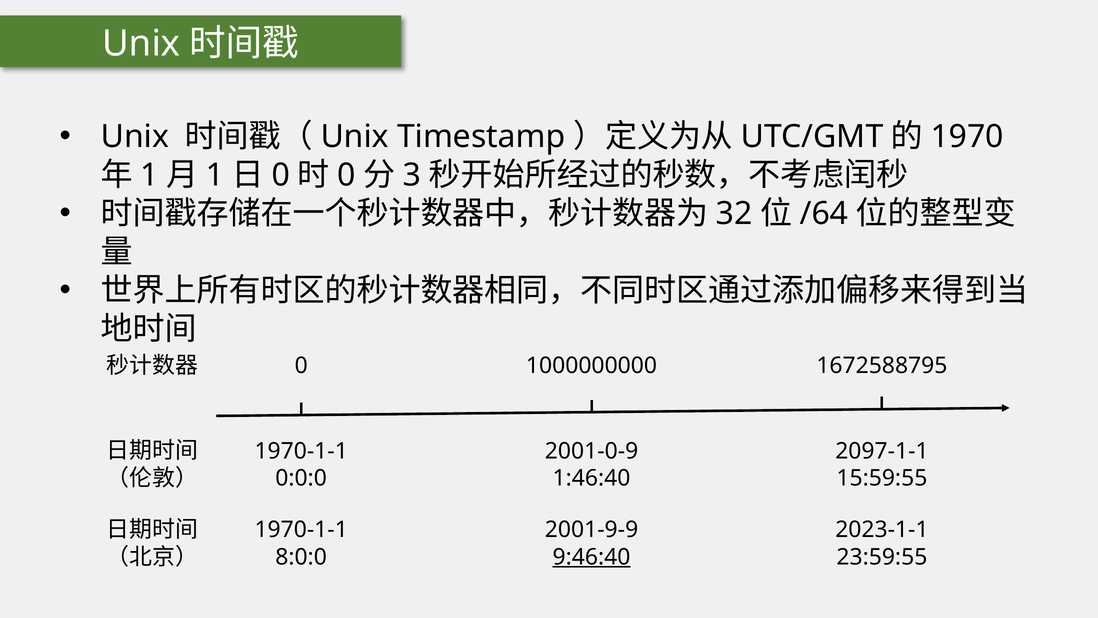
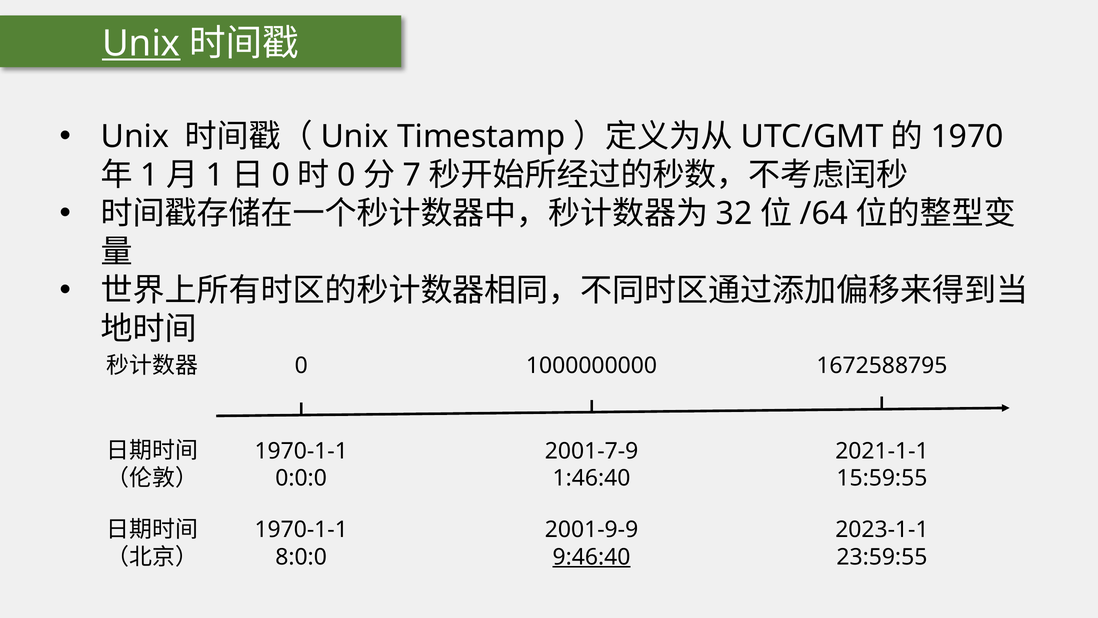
Unix at (141, 44) underline: none -> present
3: 3 -> 7
2001-0-9: 2001-0-9 -> 2001-7-9
2097-1-1: 2097-1-1 -> 2021-1-1
